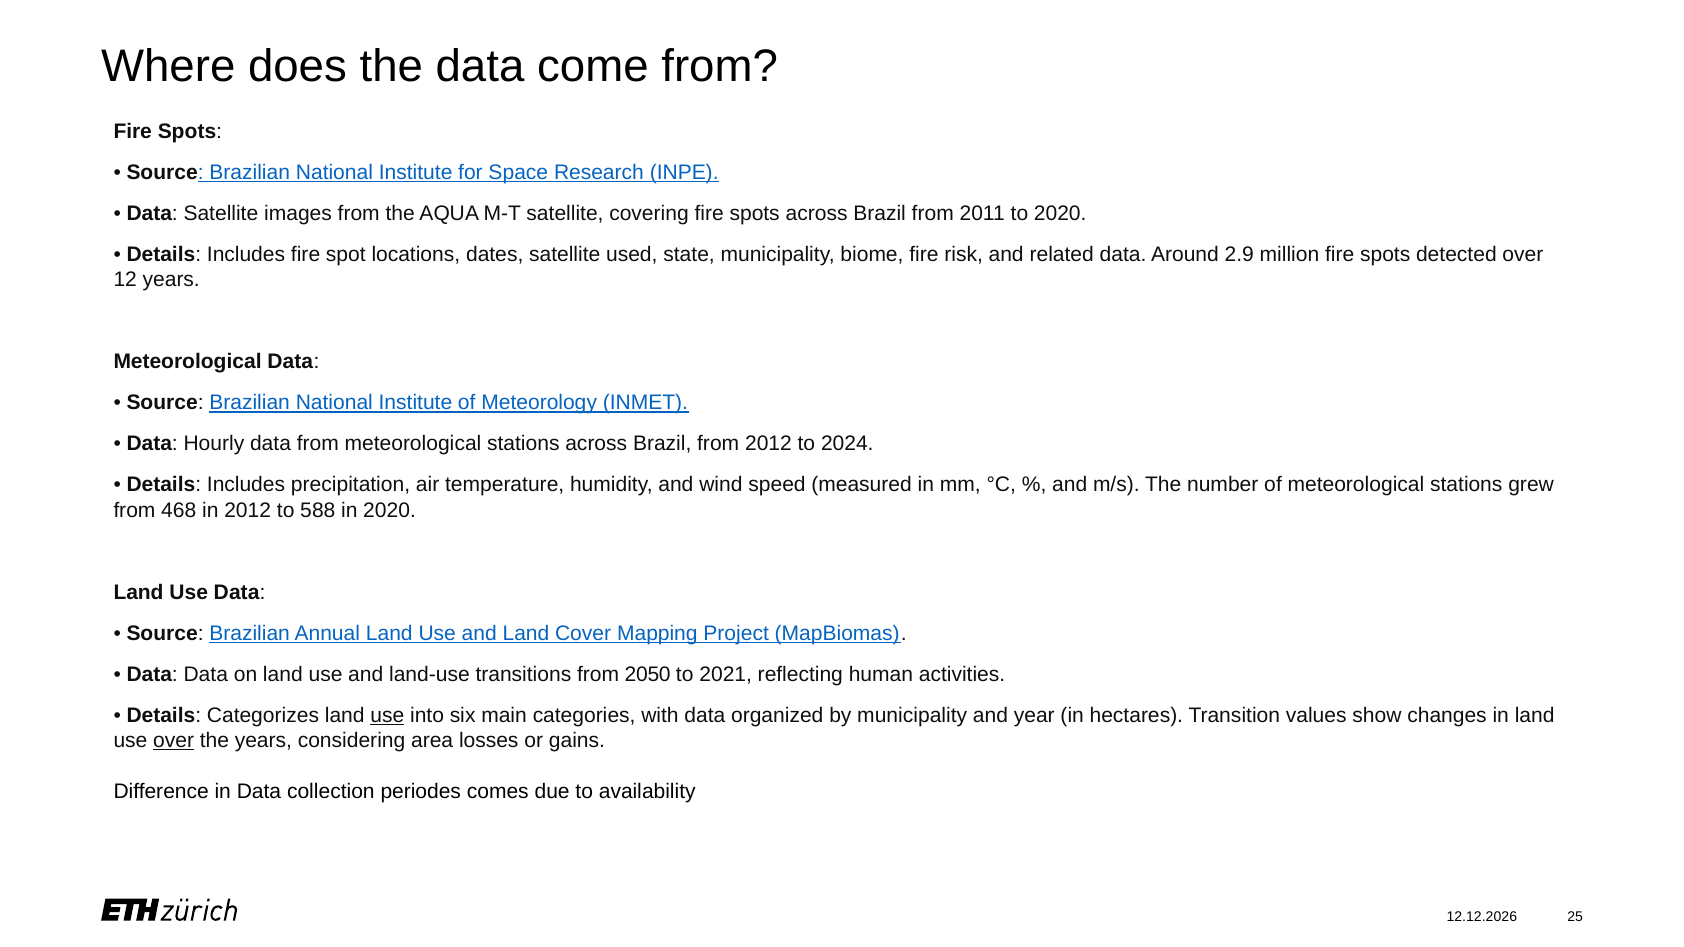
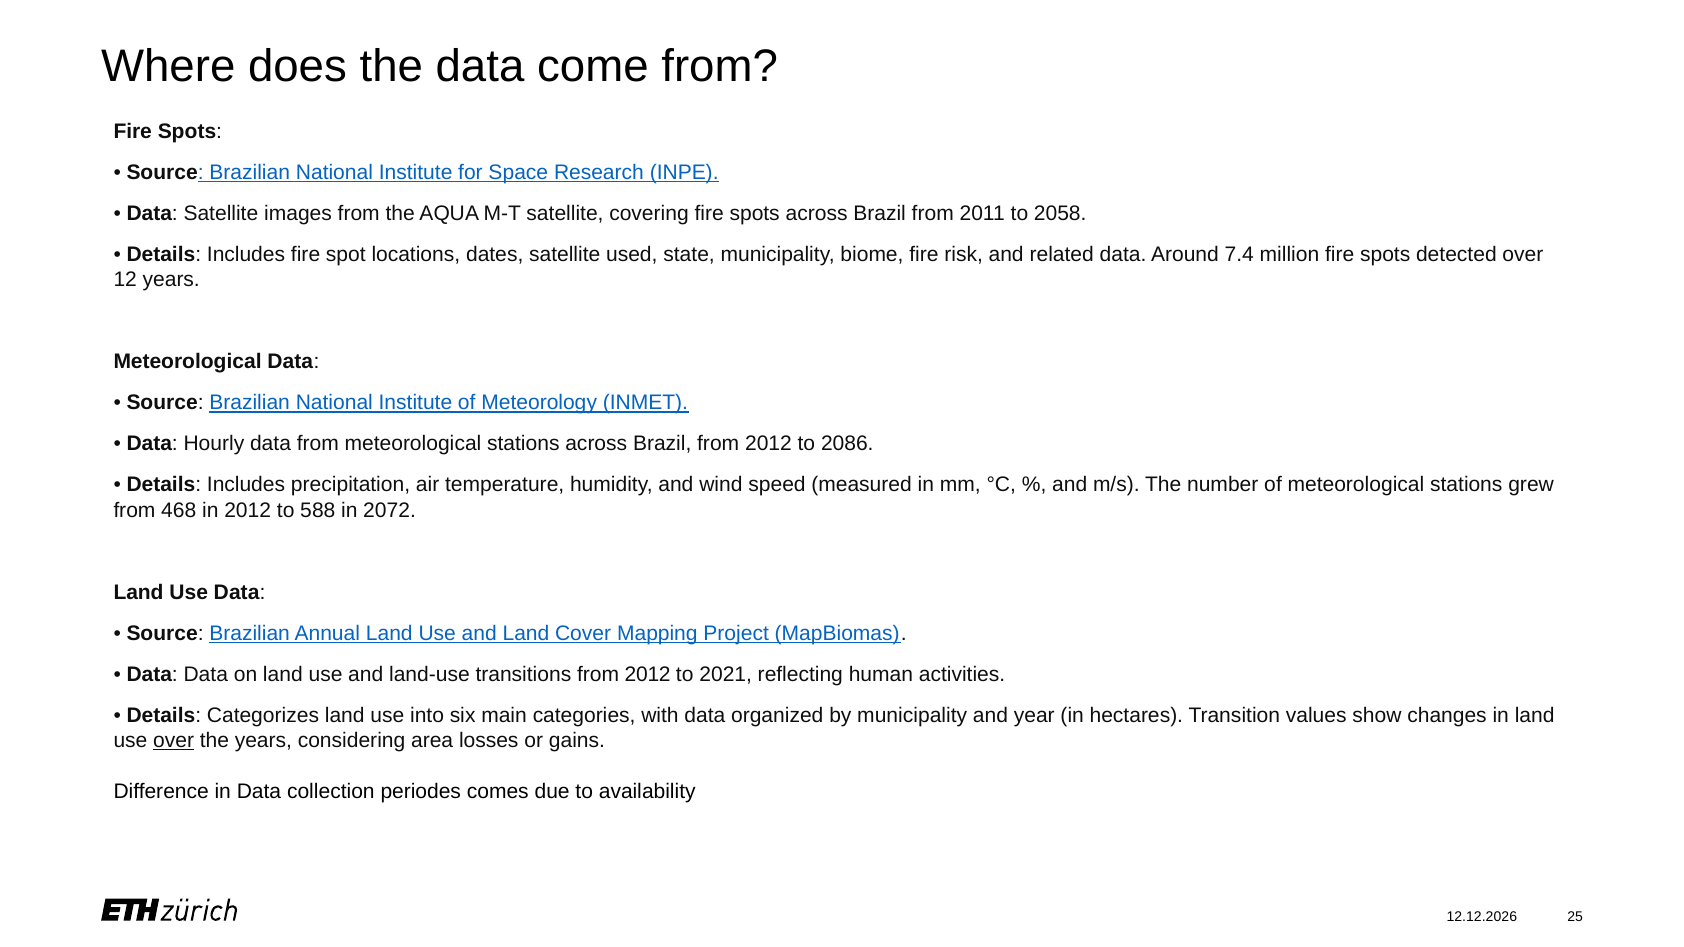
to 2020: 2020 -> 2058
2.9: 2.9 -> 7.4
2024: 2024 -> 2086
in 2020: 2020 -> 2072
transitions from 2050: 2050 -> 2012
use at (387, 716) underline: present -> none
